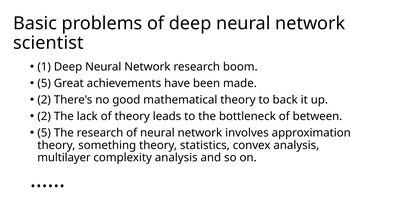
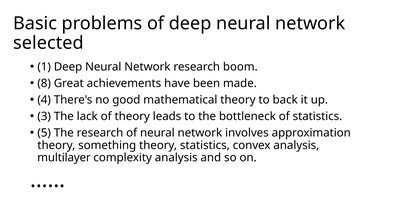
scientist: scientist -> selected
5 at (44, 83): 5 -> 8
2 at (44, 100): 2 -> 4
2 at (44, 116): 2 -> 3
of between: between -> statistics
